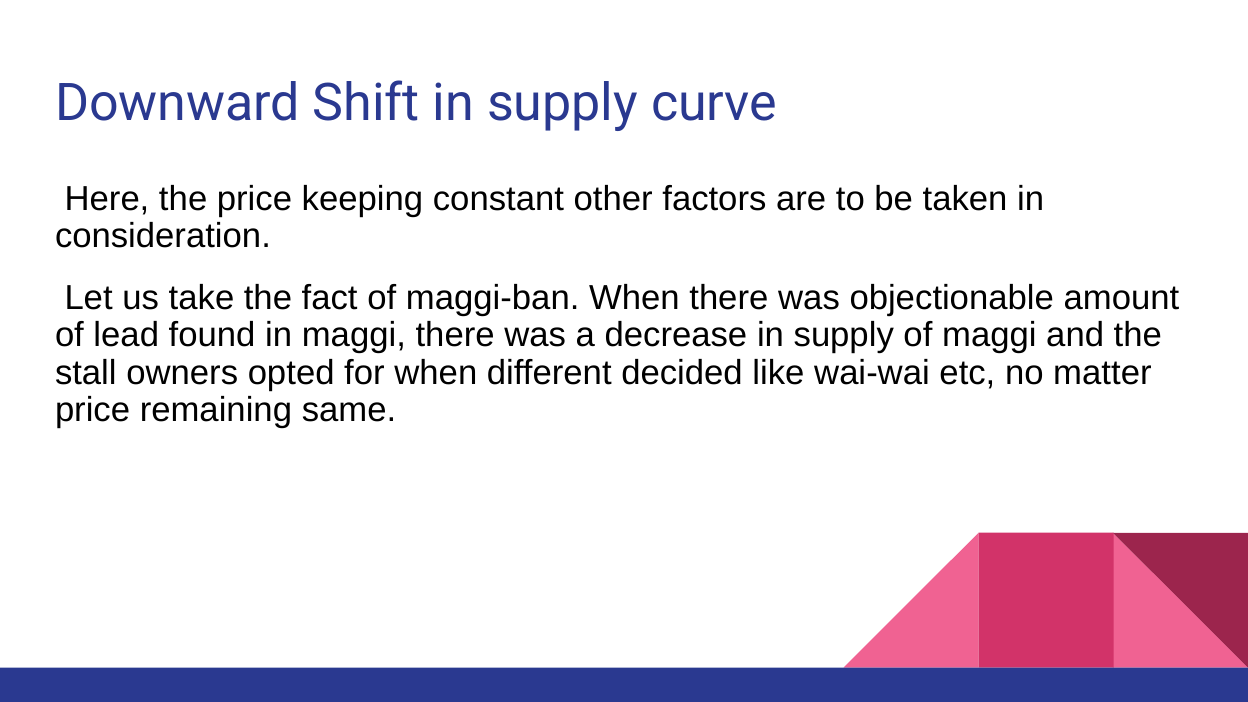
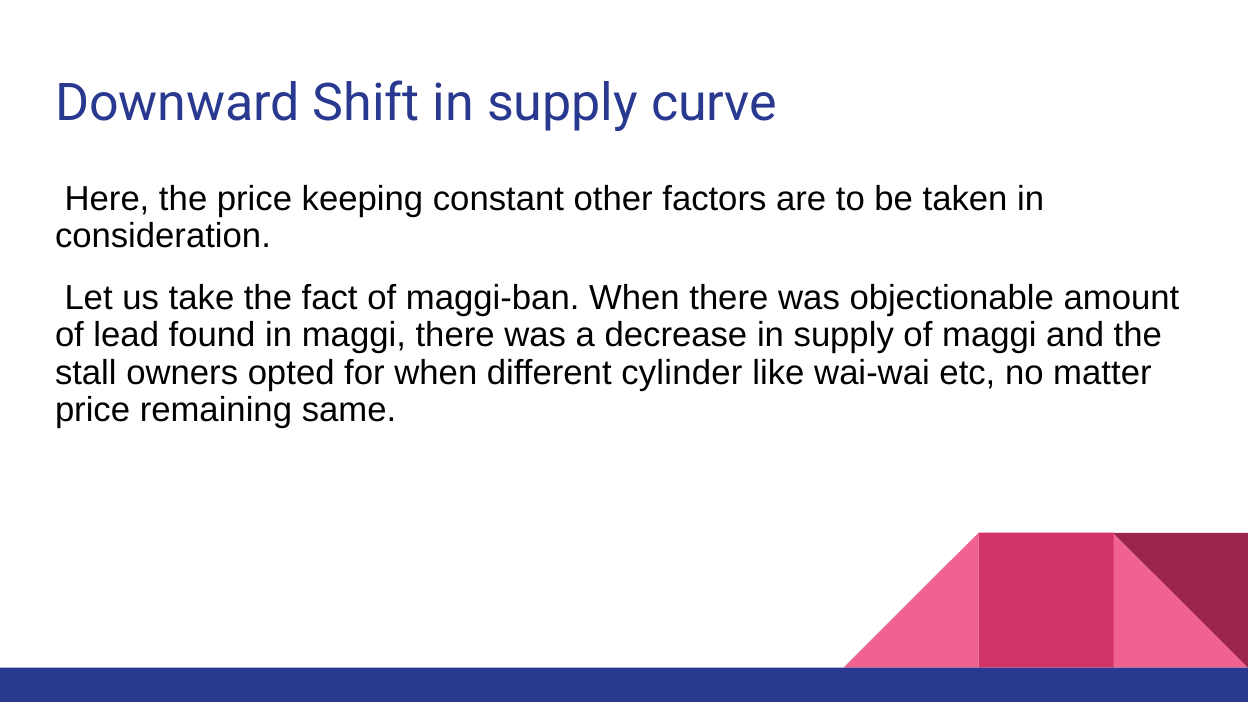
decided: decided -> cylinder
